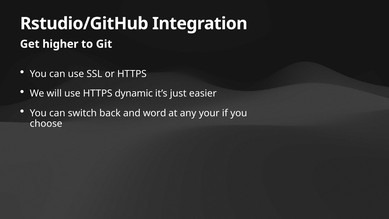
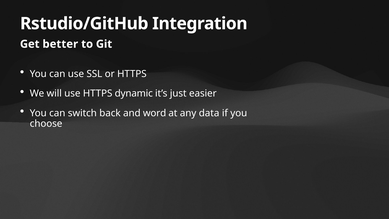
higher: higher -> better
your: your -> data
